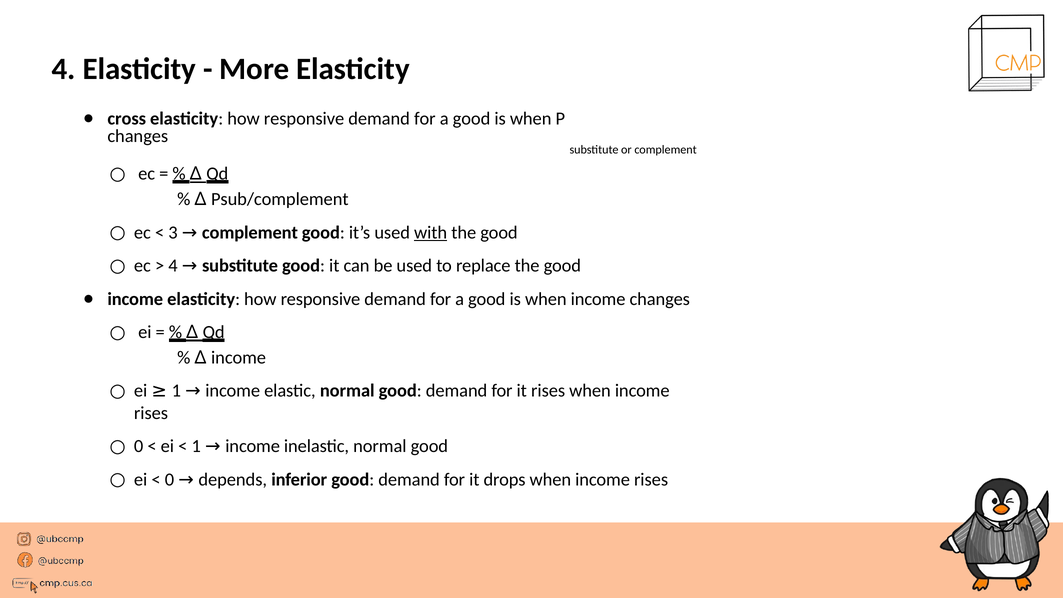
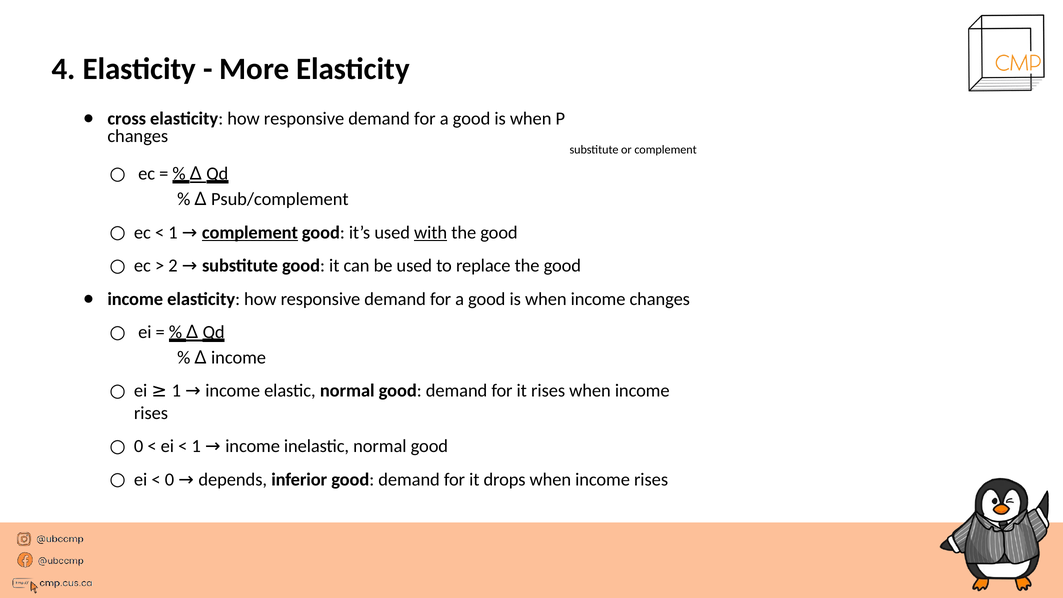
3 at (173, 233): 3 -> 1
complement at (250, 233) underline: none -> present
4 at (173, 266): 4 -> 2
